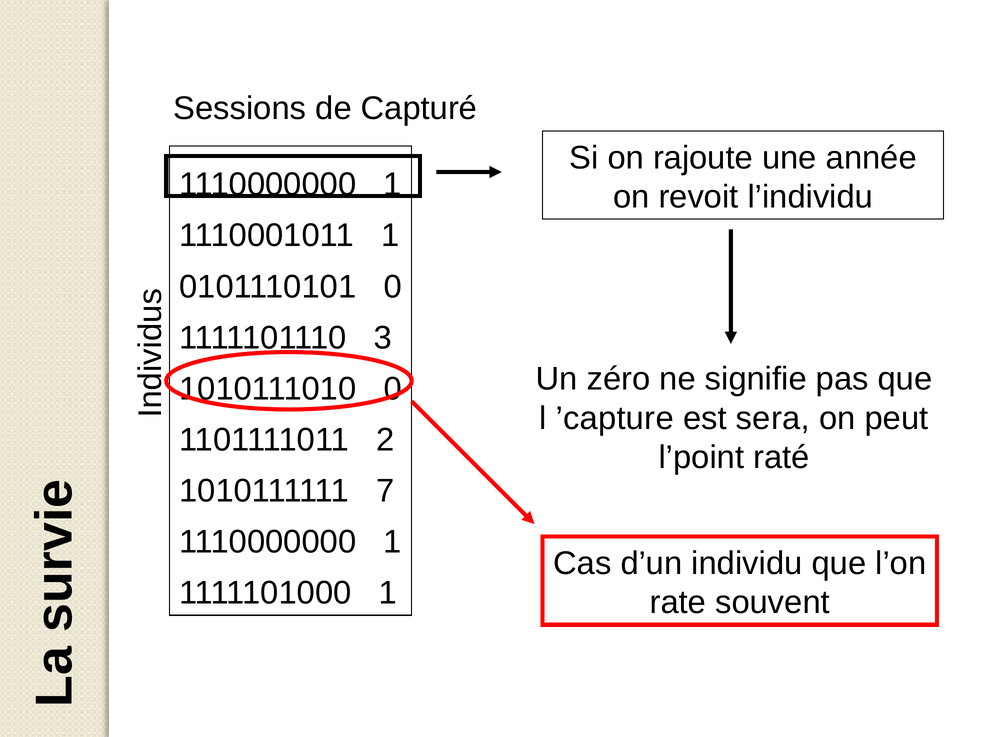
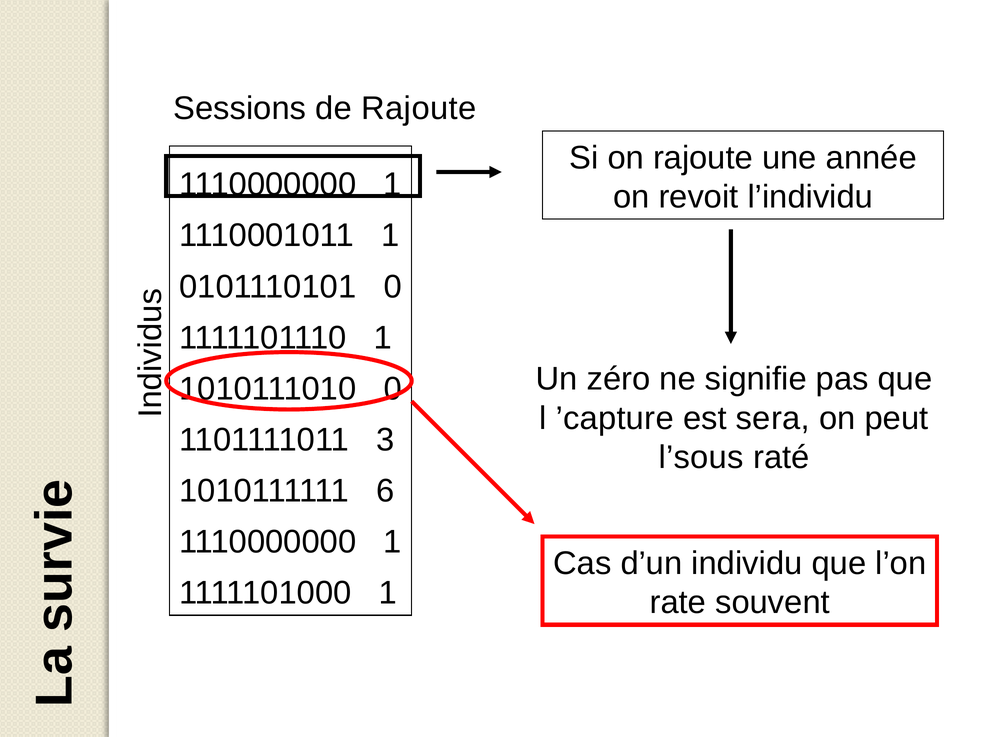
de Capturé: Capturé -> Rajoute
3 at (383, 338): 3 -> 1
2: 2 -> 3
l’point: l’point -> l’sous
7: 7 -> 6
